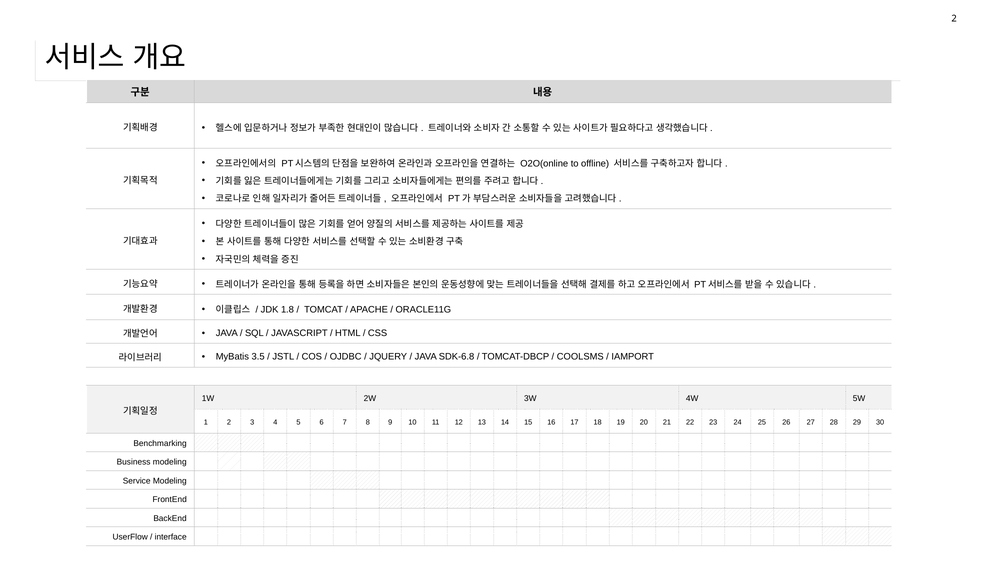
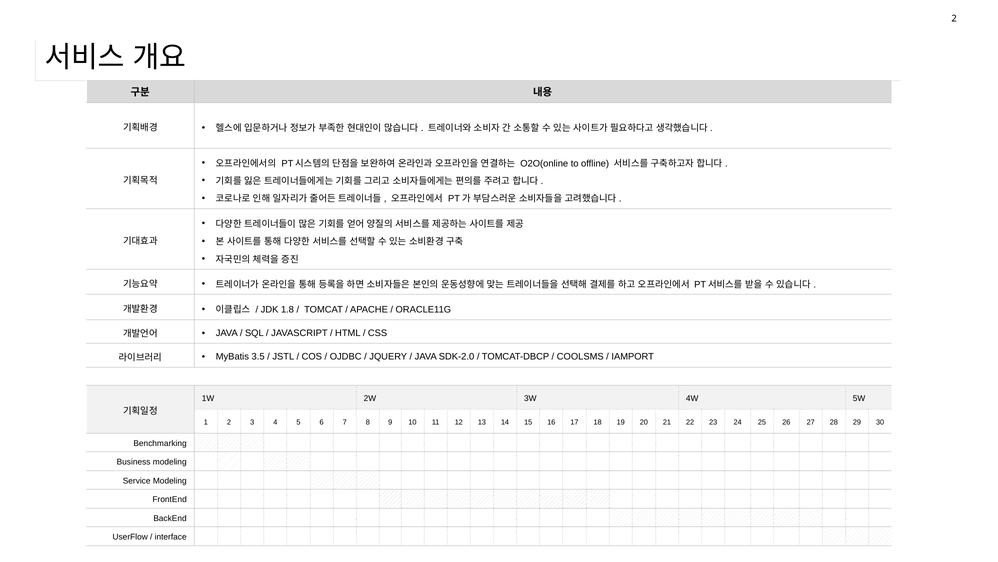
SDK-6.8: SDK-6.8 -> SDK-2.0
